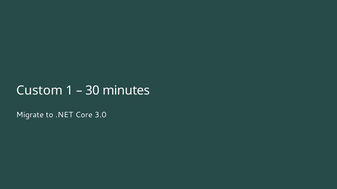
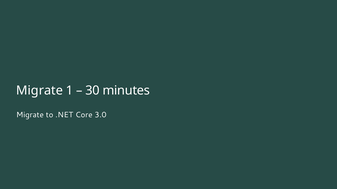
Custom at (40, 91): Custom -> Migrate
